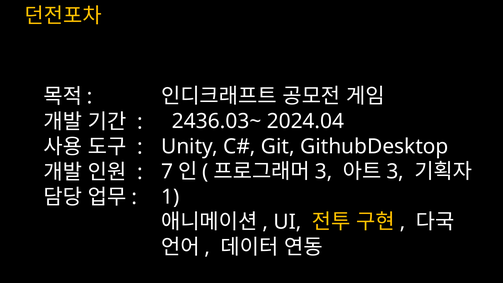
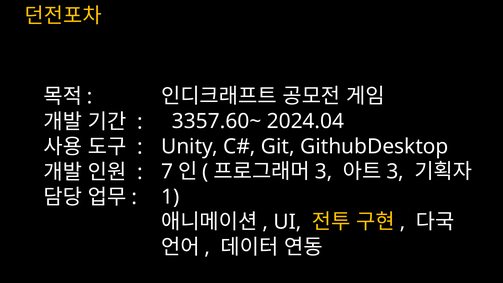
2436.03~: 2436.03~ -> 3357.60~
